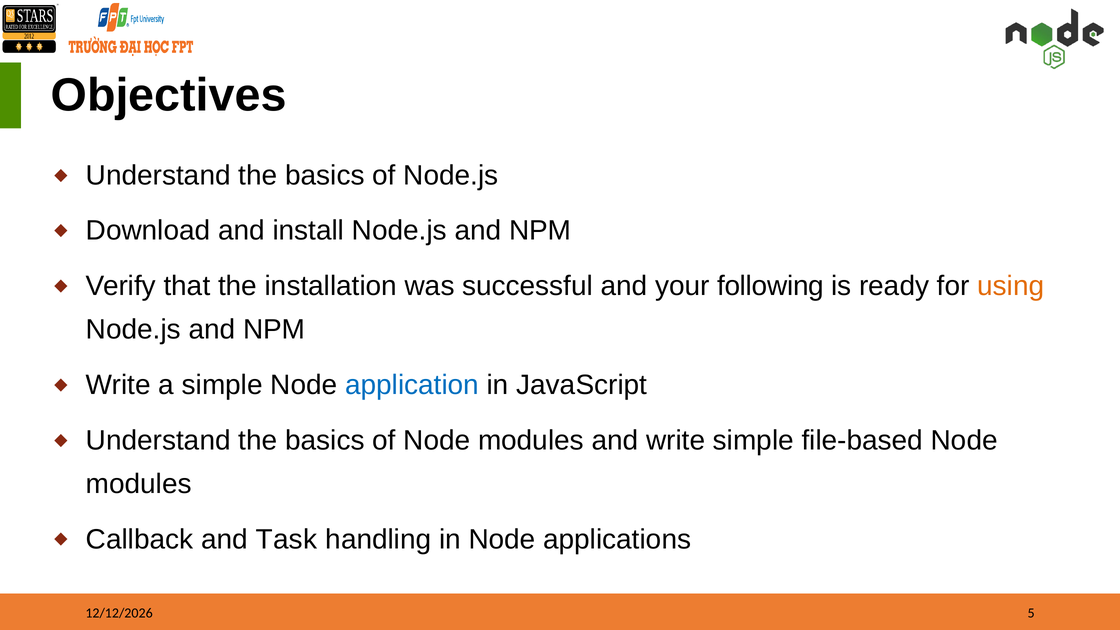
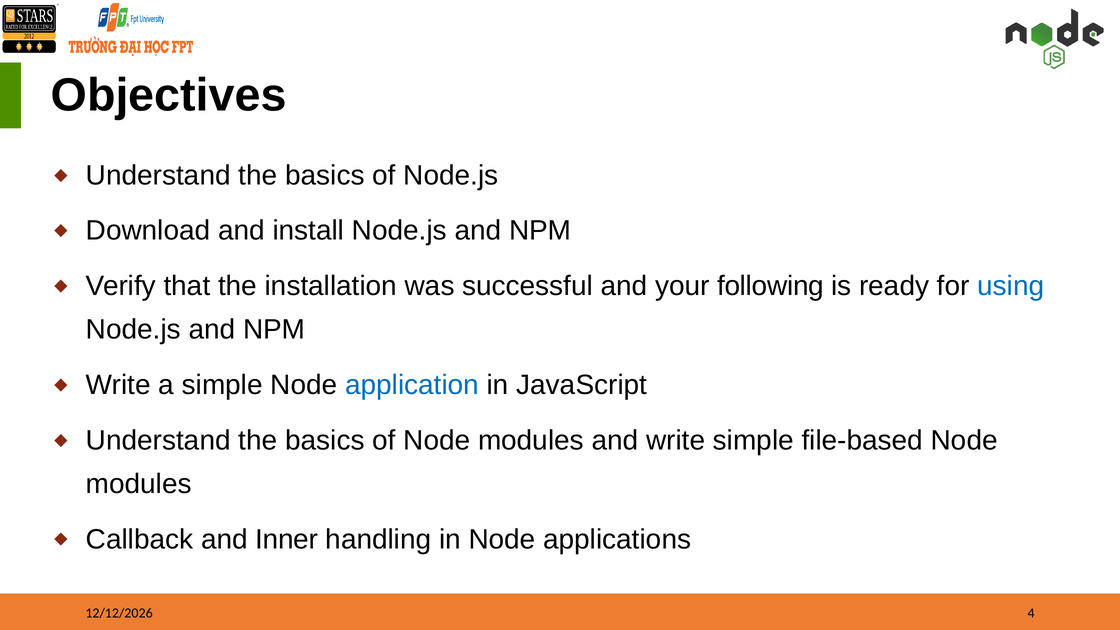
using colour: orange -> blue
Task: Task -> Inner
5: 5 -> 4
